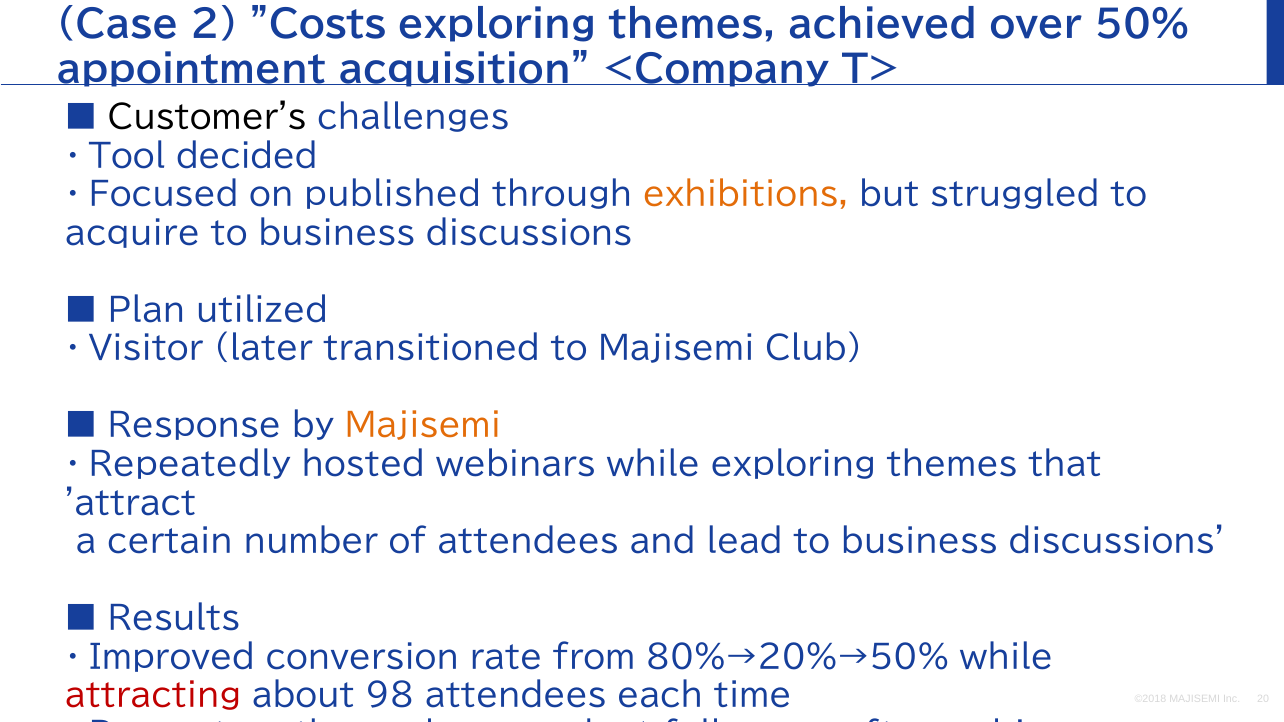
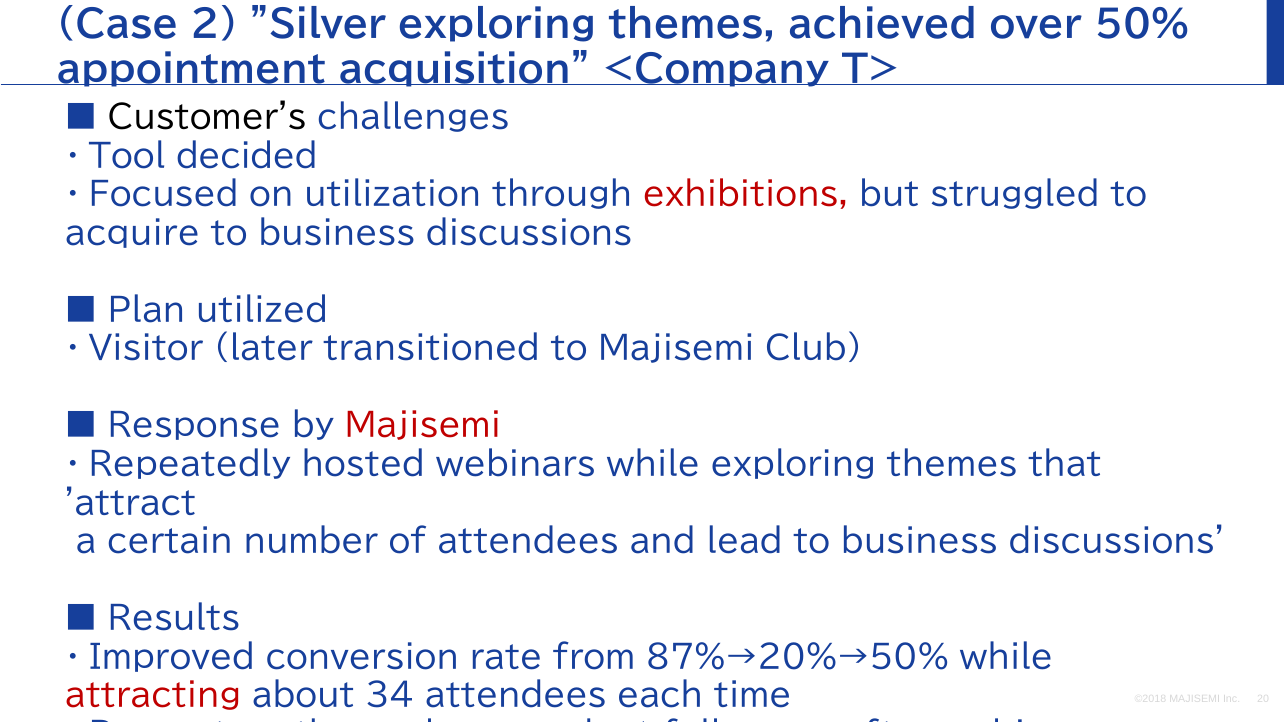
Costs: Costs -> Silver
published: published -> utilization
exhibitions colour: orange -> red
Majisemi at (423, 427) colour: orange -> red
80%→20%→50%: 80%→20%→50% -> 87%→20%→50%
98: 98 -> 34
